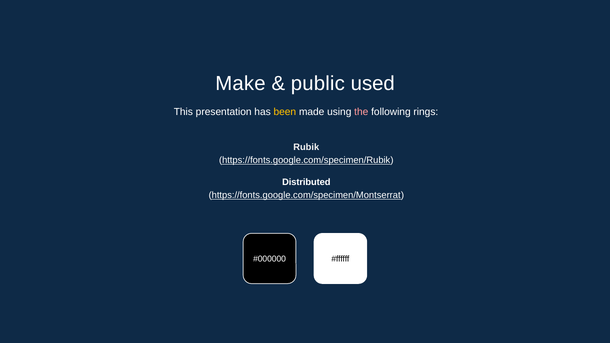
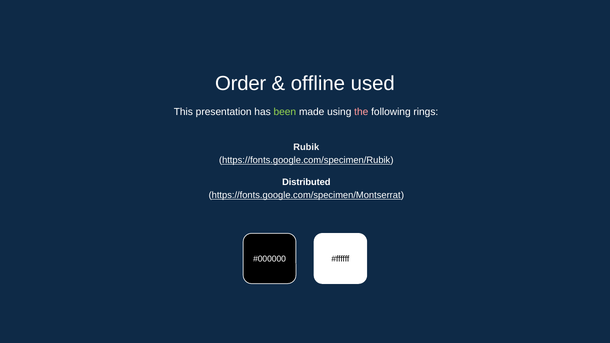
Make: Make -> Order
public: public -> offline
been colour: yellow -> light green
